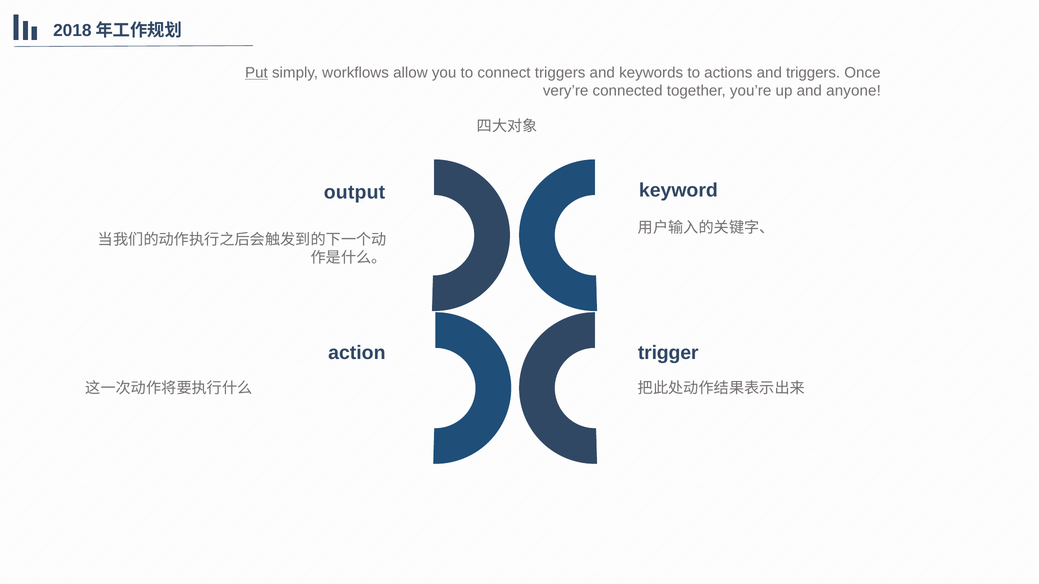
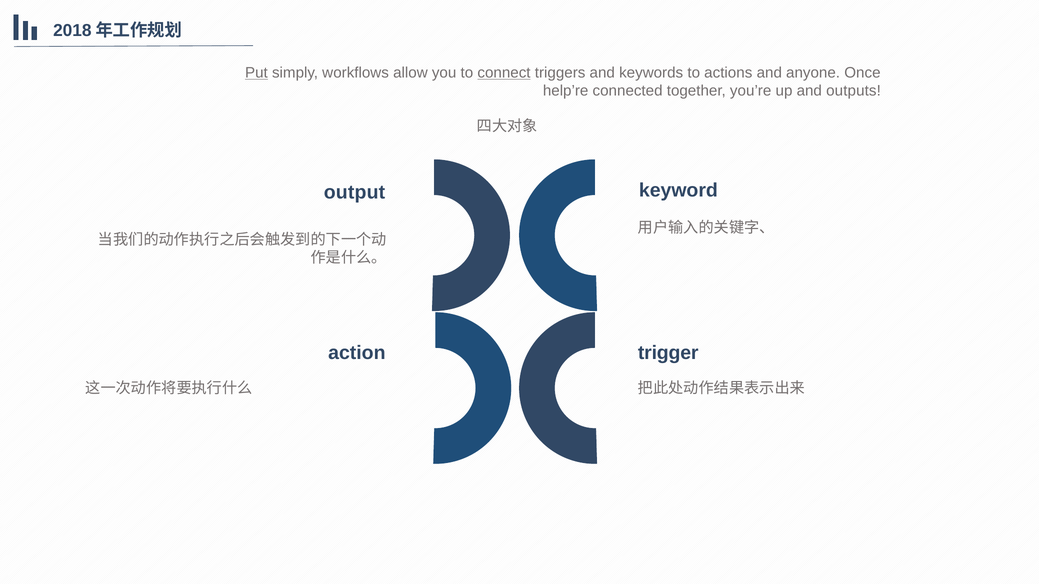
connect underline: none -> present
and triggers: triggers -> anyone
very’re: very’re -> help’re
anyone: anyone -> outputs
